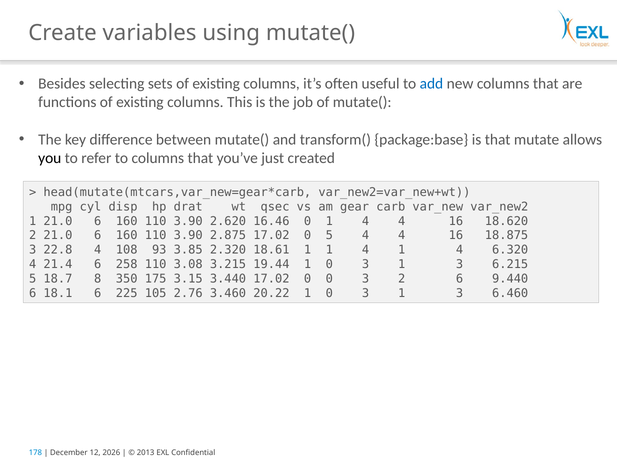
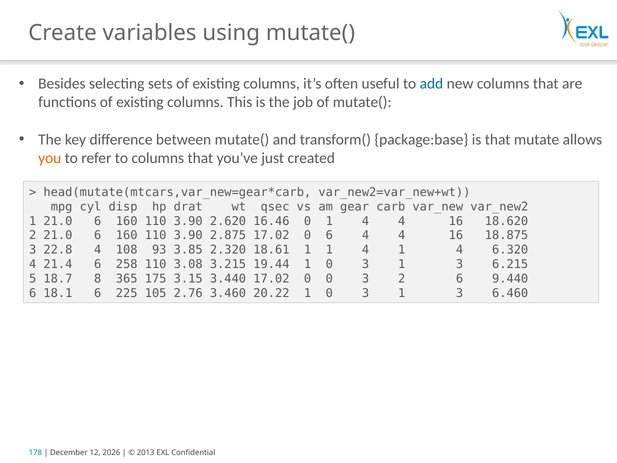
you colour: black -> orange
0 5: 5 -> 6
350: 350 -> 365
